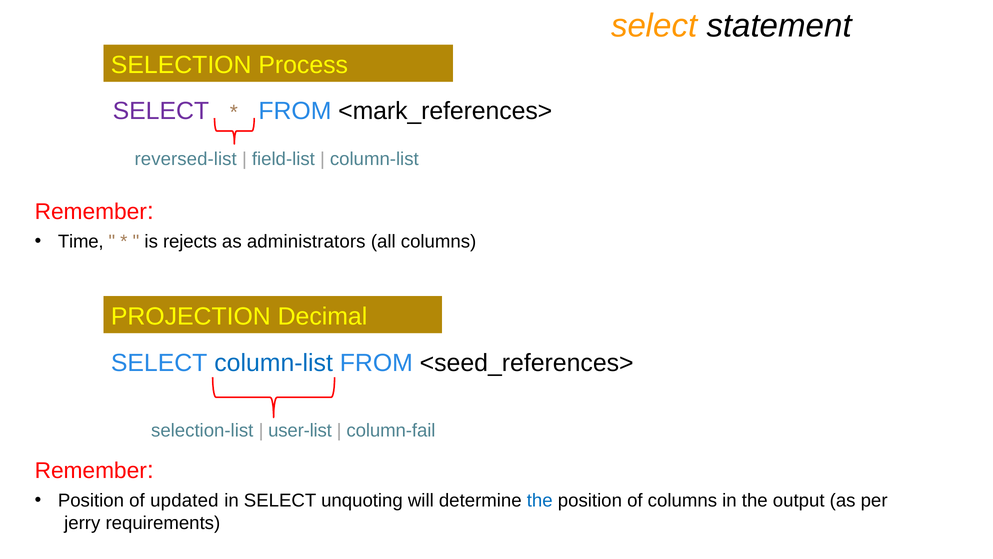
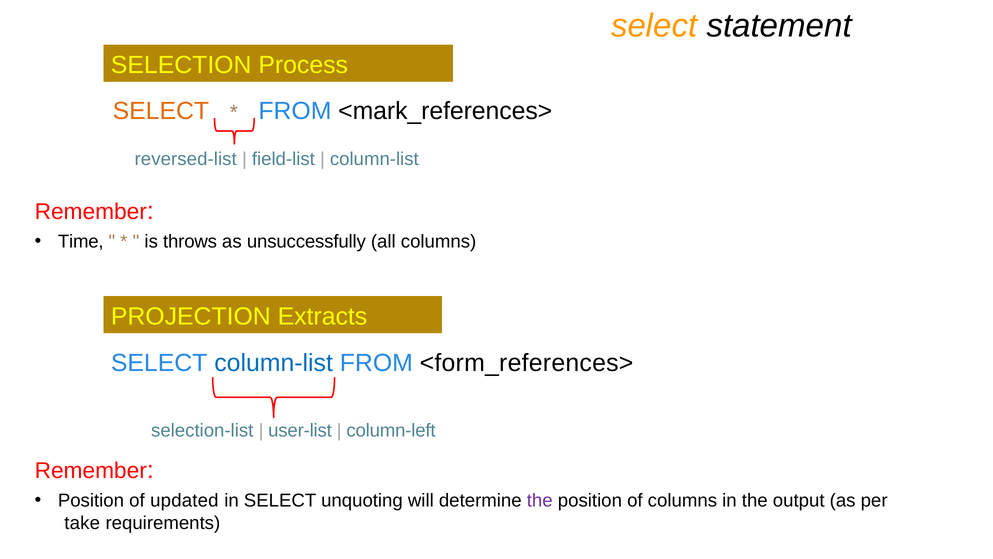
SELECT at (161, 111) colour: purple -> orange
rejects: rejects -> throws
administrators: administrators -> unsuccessfully
Decimal: Decimal -> Extracts
<seed_references>: <seed_references> -> <form_references>
column-fail: column-fail -> column-left
the at (540, 500) colour: blue -> purple
jerry: jerry -> take
